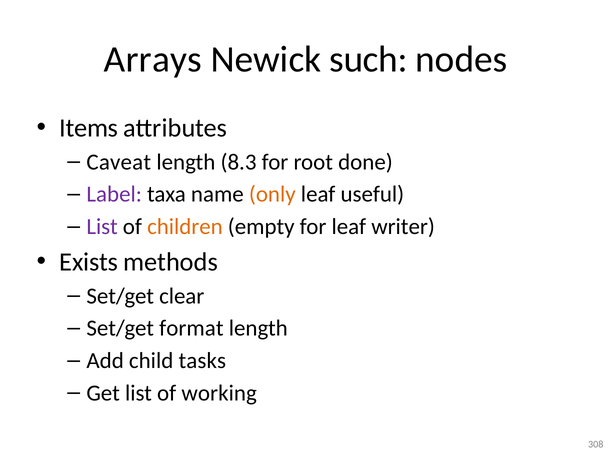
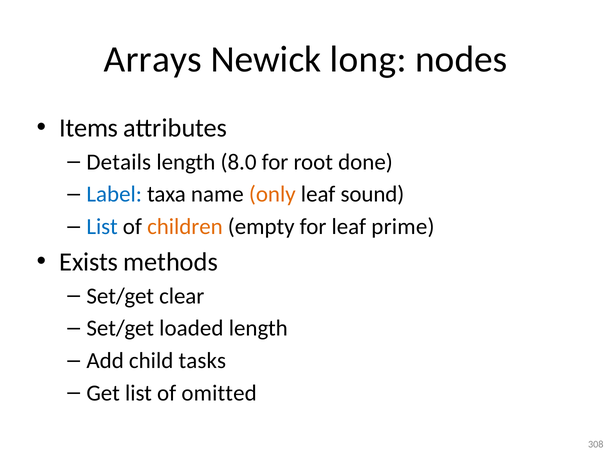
such: such -> long
Caveat: Caveat -> Details
8.3: 8.3 -> 8.0
Label colour: purple -> blue
useful: useful -> sound
List at (102, 227) colour: purple -> blue
writer: writer -> prime
format: format -> loaded
working: working -> omitted
